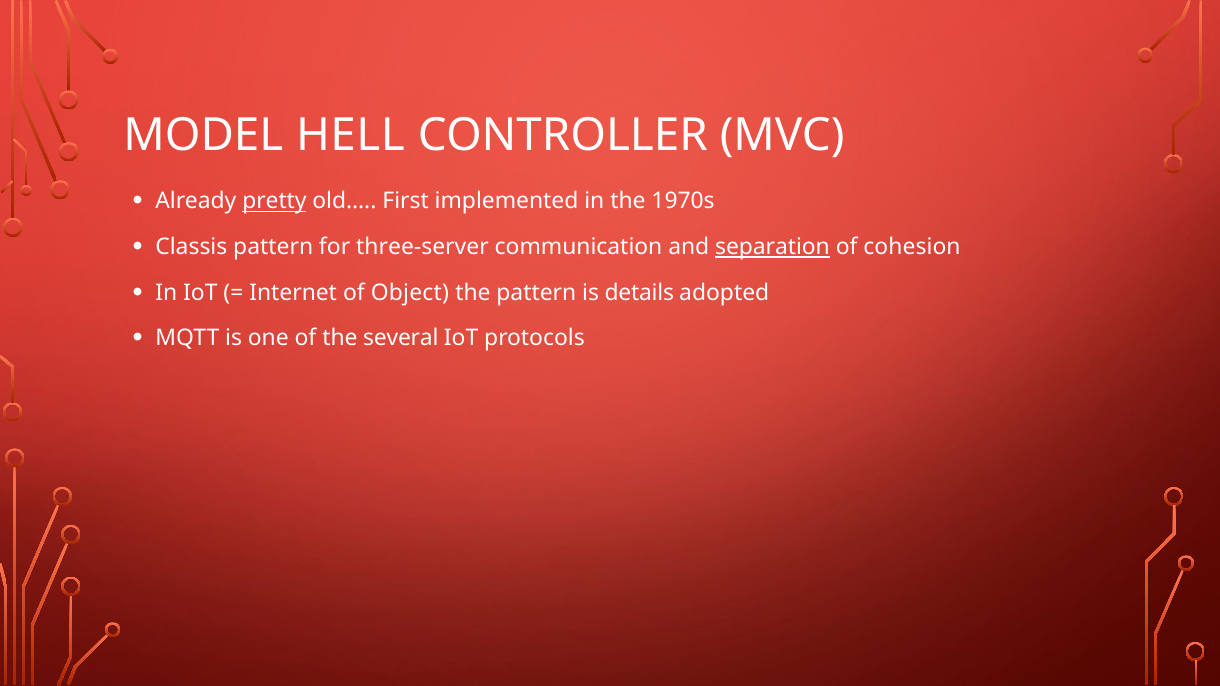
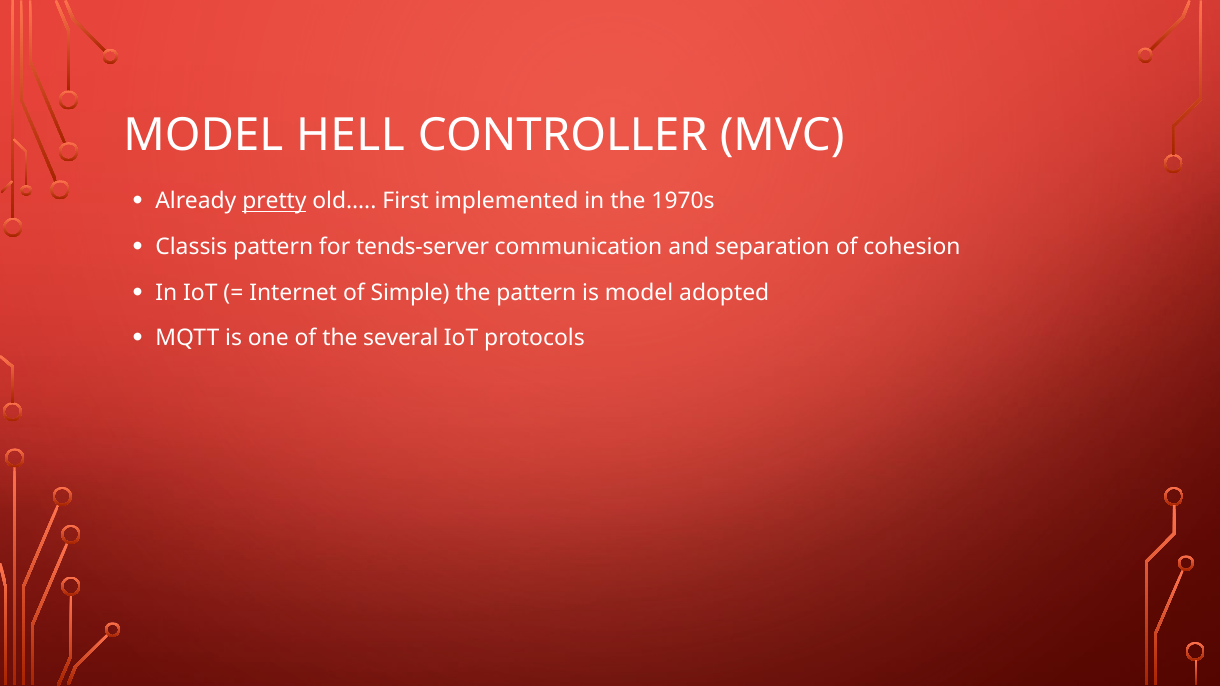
three-server: three-server -> tends-server
separation underline: present -> none
Object: Object -> Simple
is details: details -> model
